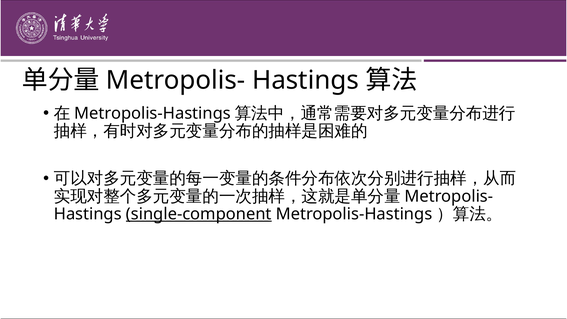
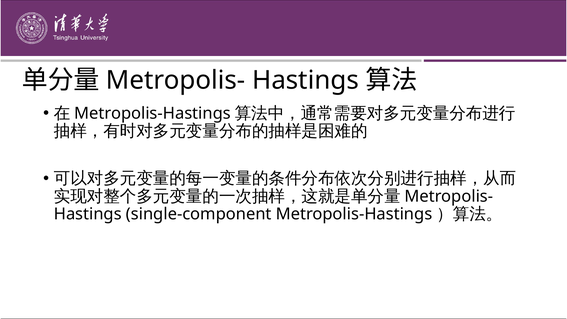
single-component underline: present -> none
